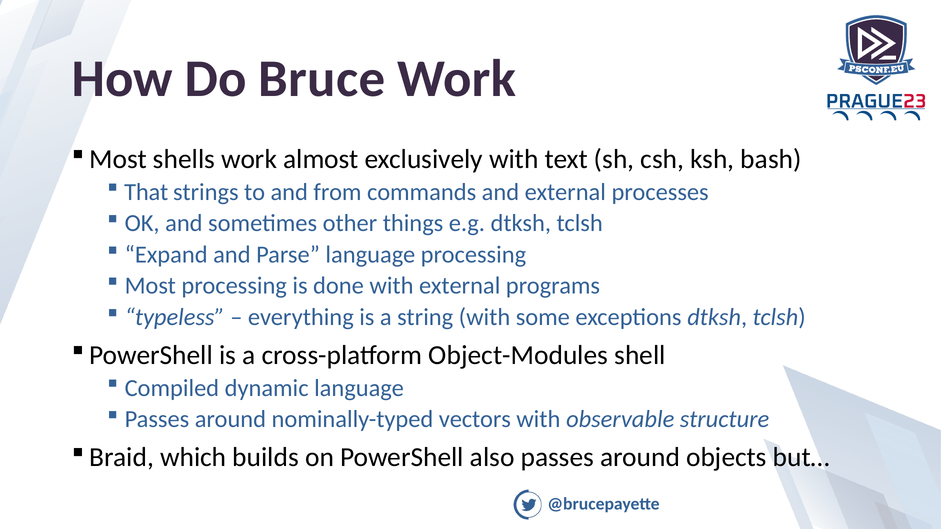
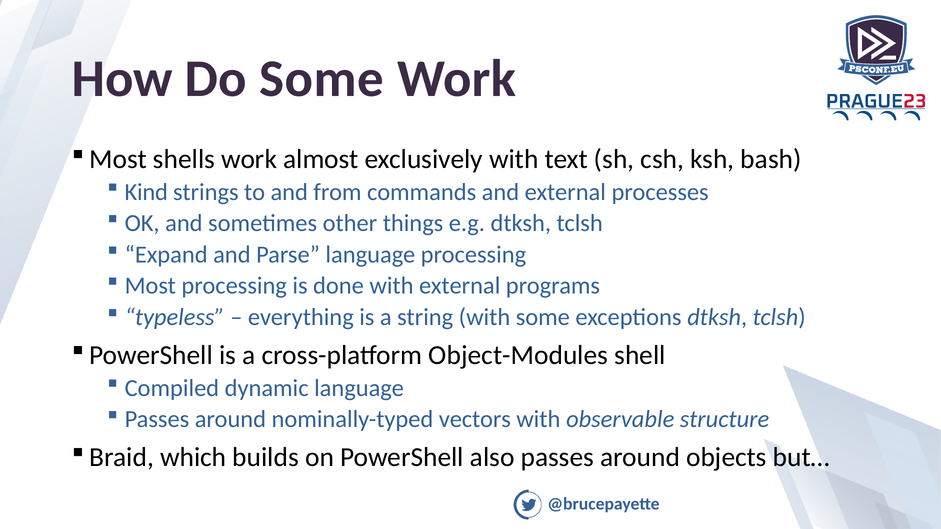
Do Bruce: Bruce -> Some
That: That -> Kind
